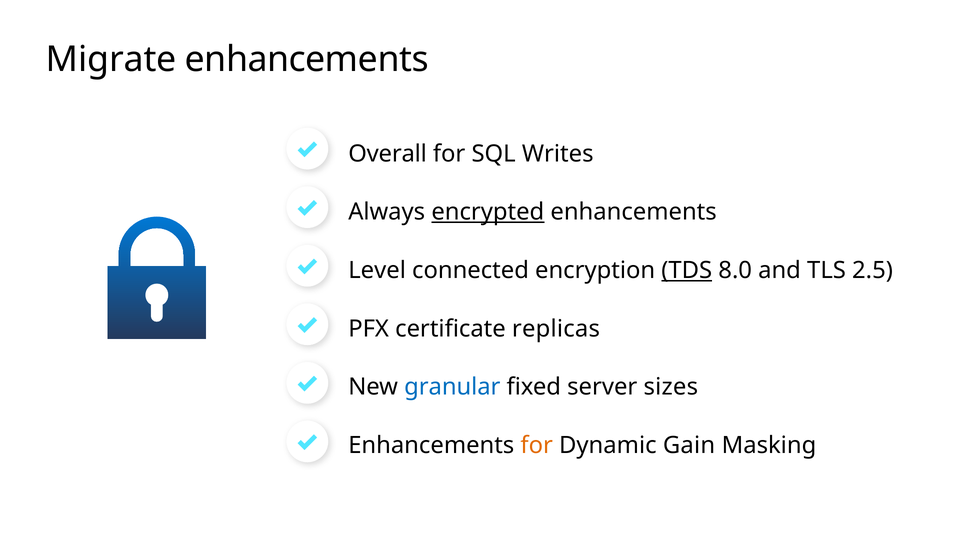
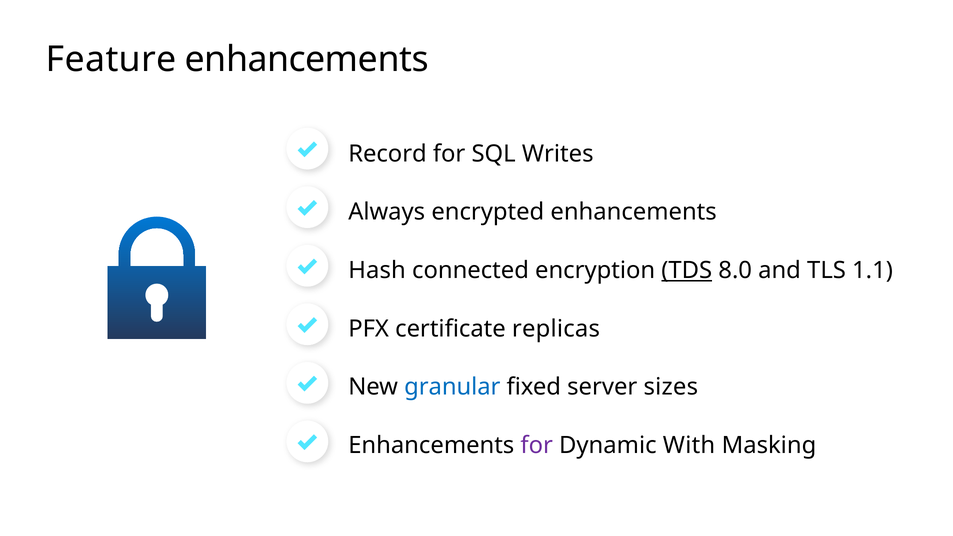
Migrate: Migrate -> Feature
Overall: Overall -> Record
encrypted underline: present -> none
Level: Level -> Hash
2.5: 2.5 -> 1.1
for at (537, 446) colour: orange -> purple
Gain: Gain -> With
